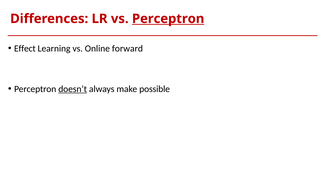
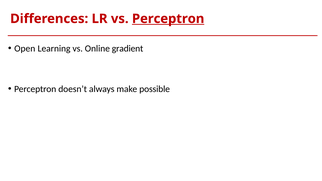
Effect: Effect -> Open
forward: forward -> gradient
doesn’t underline: present -> none
